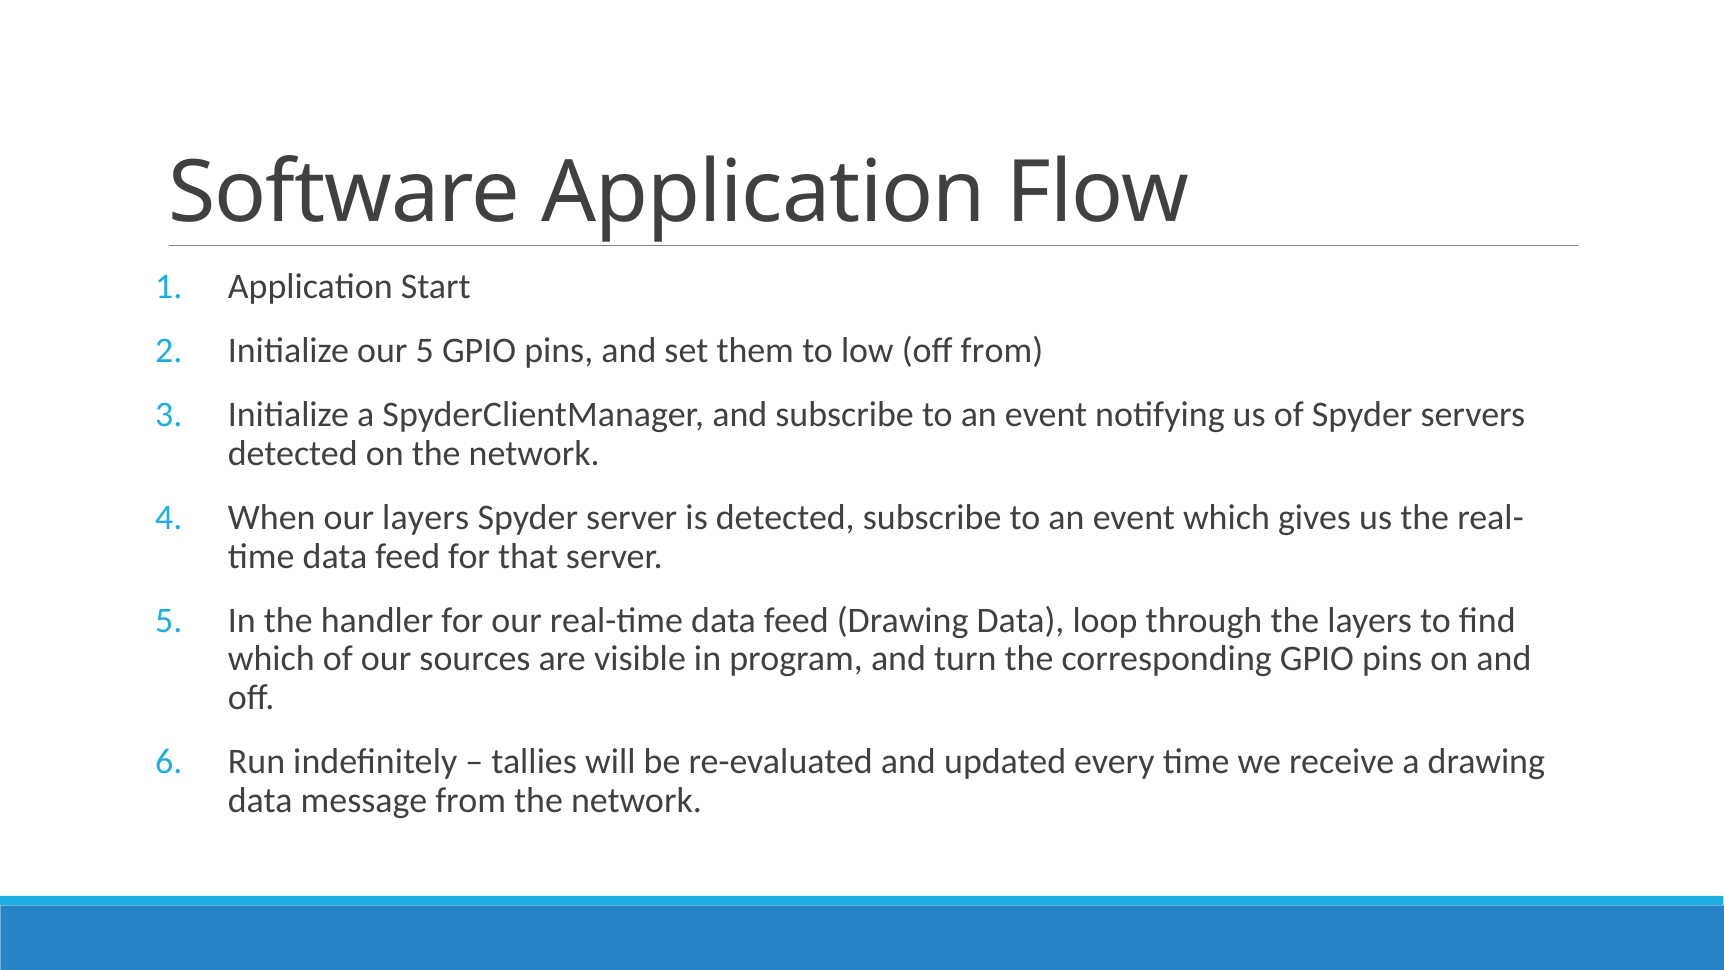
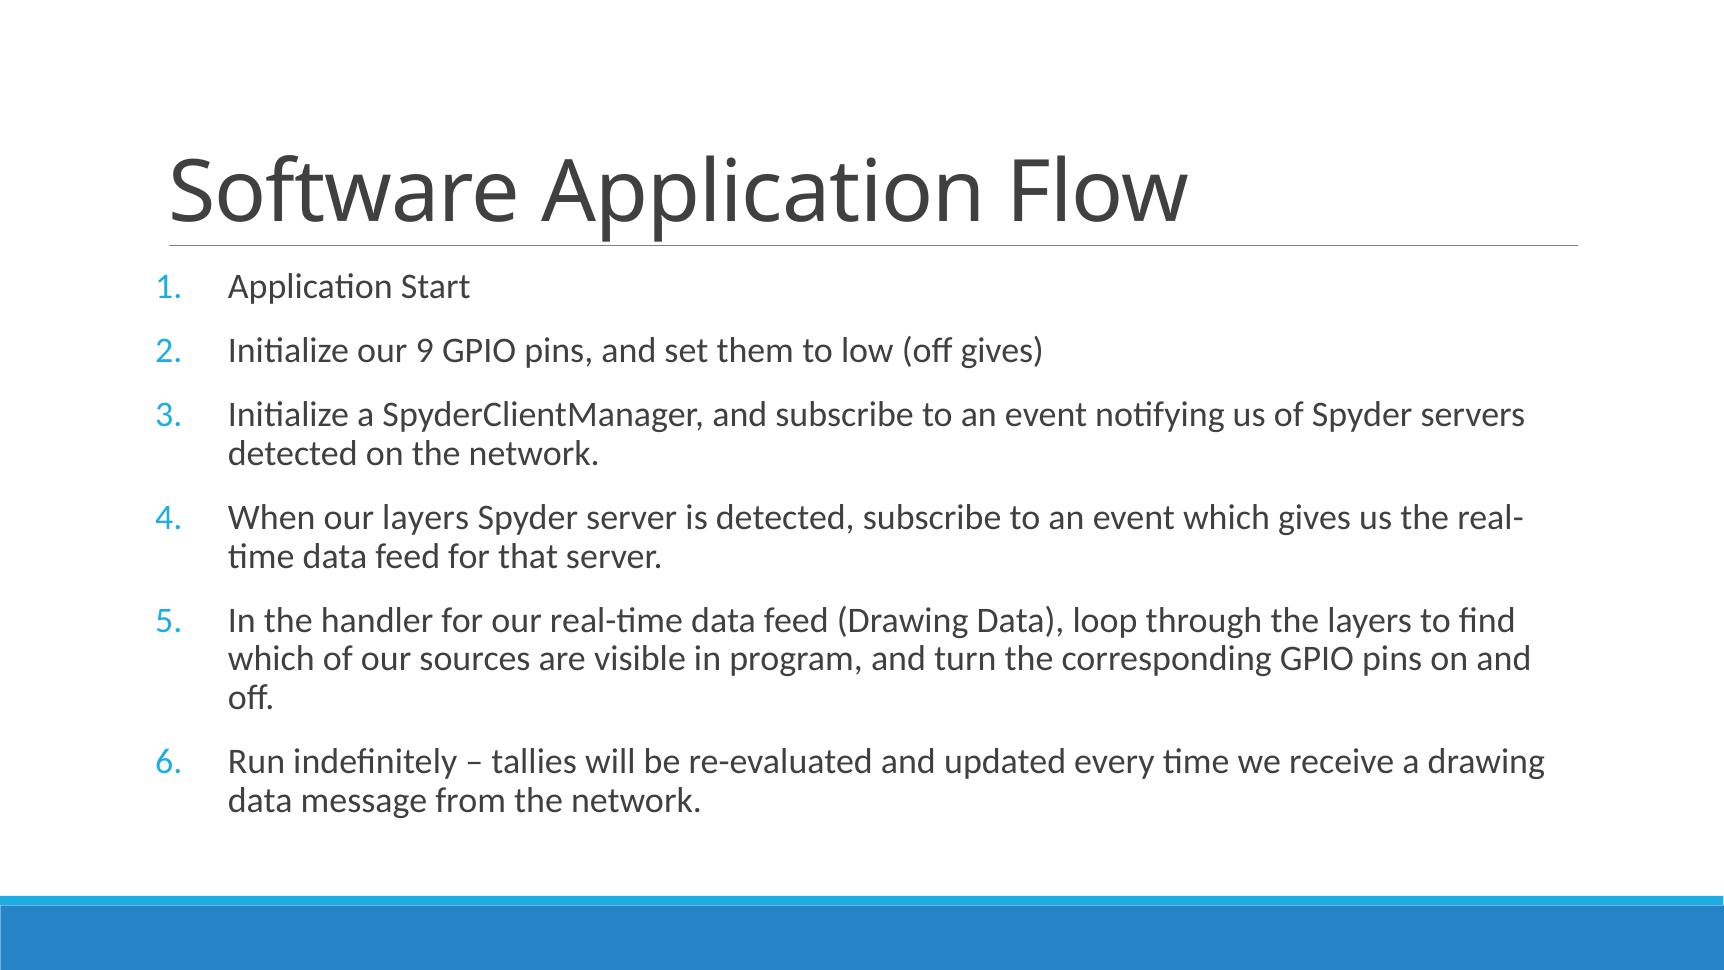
our 5: 5 -> 9
off from: from -> gives
